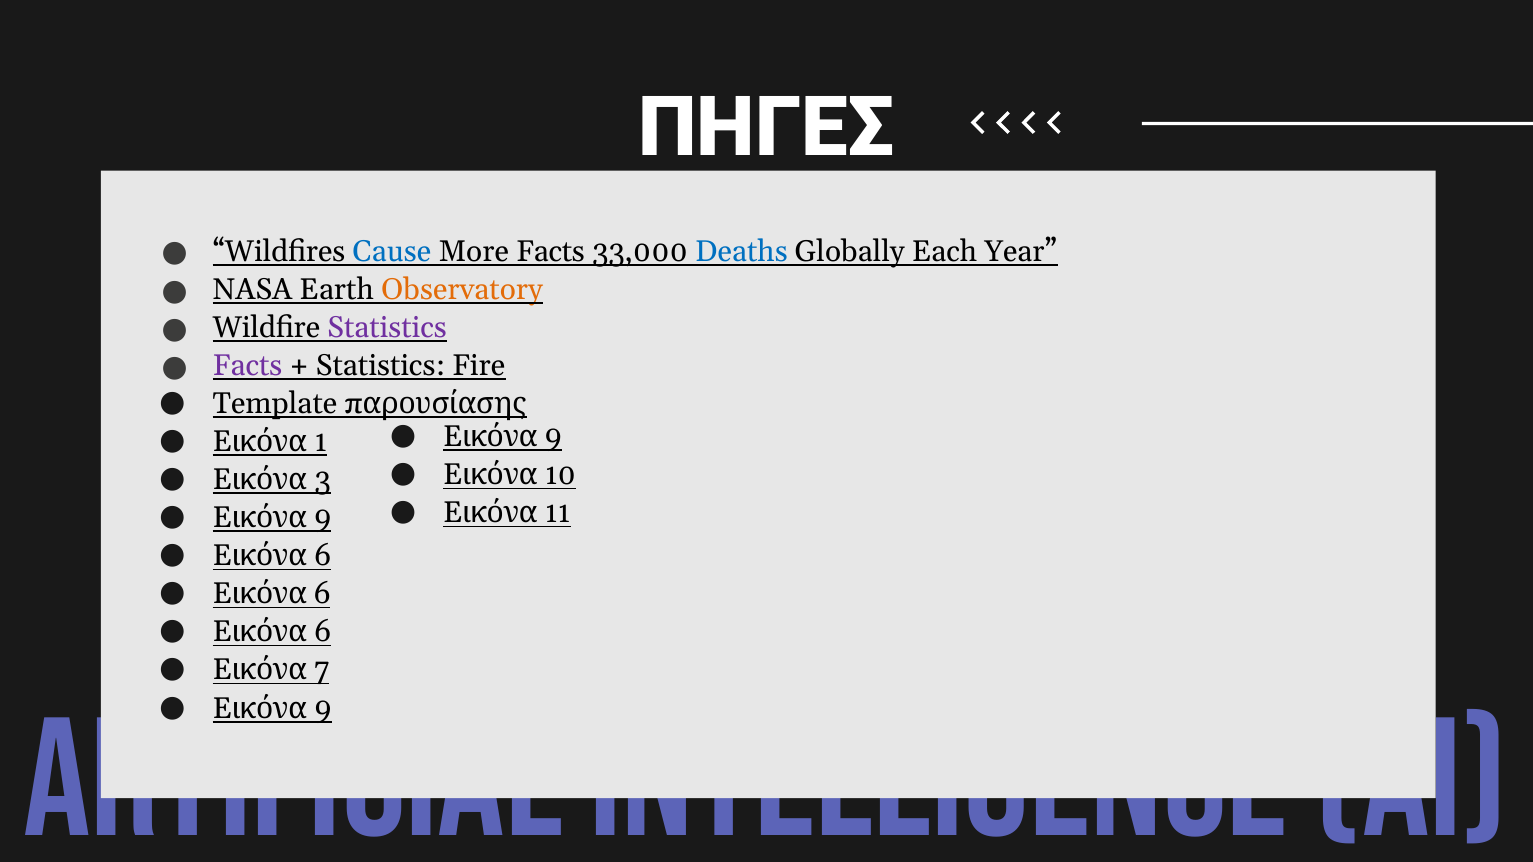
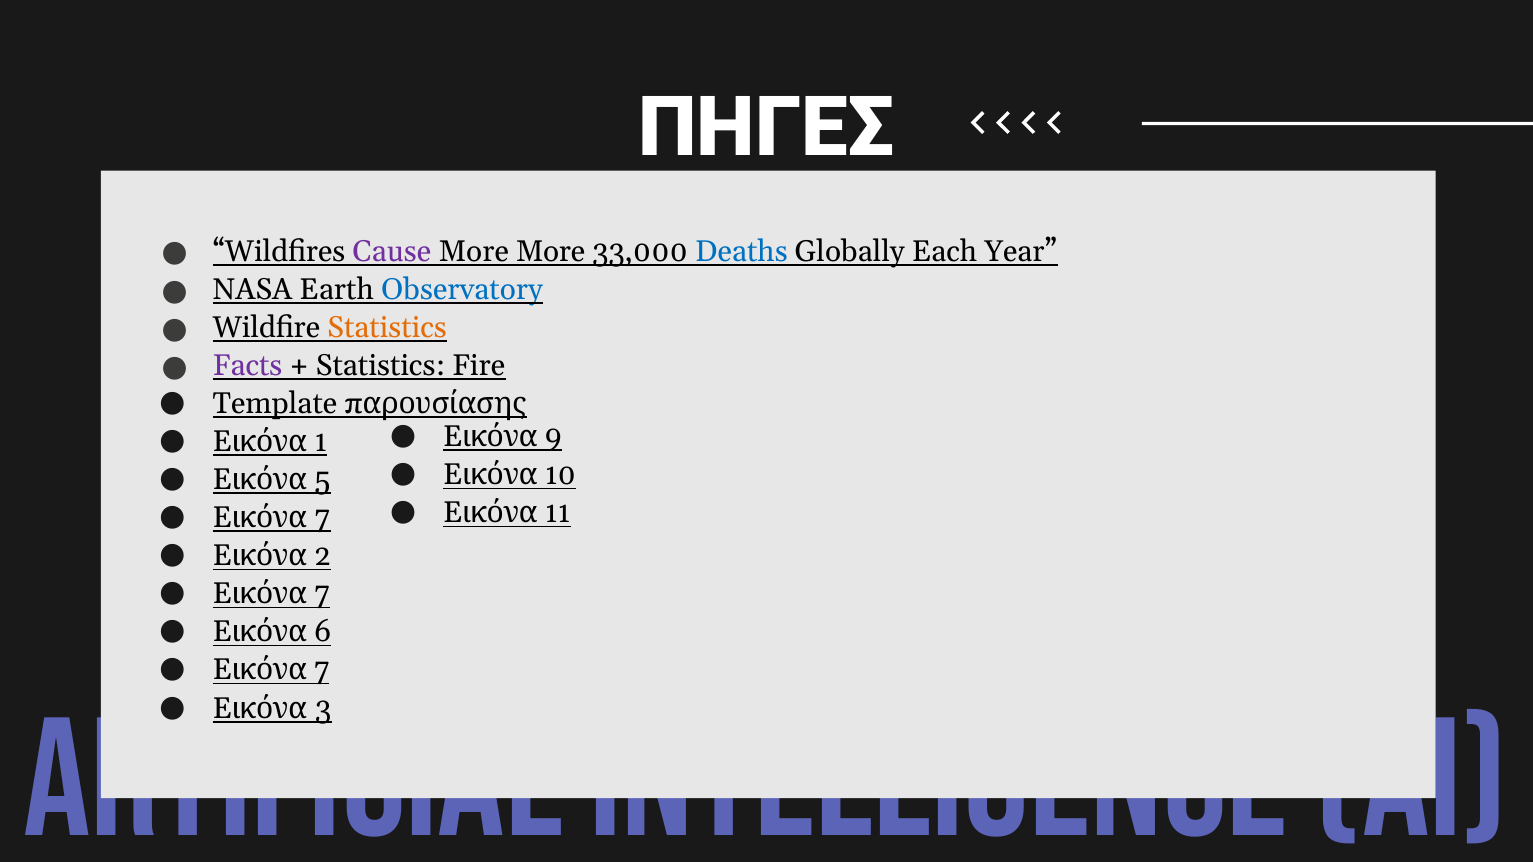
Cause colour: blue -> purple
More Facts: Facts -> More
Observatory colour: orange -> blue
Statistics at (387, 328) colour: purple -> orange
3: 3 -> 5
9 at (323, 518): 9 -> 7
6 at (323, 556): 6 -> 2
6 at (322, 594): 6 -> 7
9 at (323, 708): 9 -> 3
